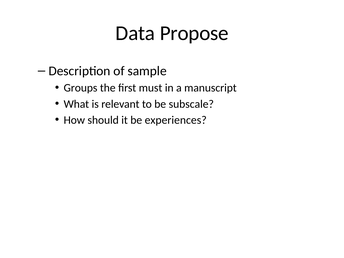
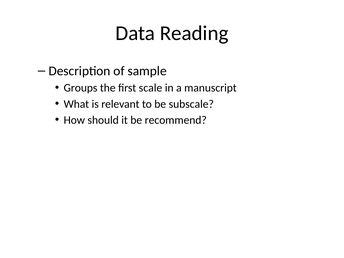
Propose: Propose -> Reading
must: must -> scale
experiences: experiences -> recommend
